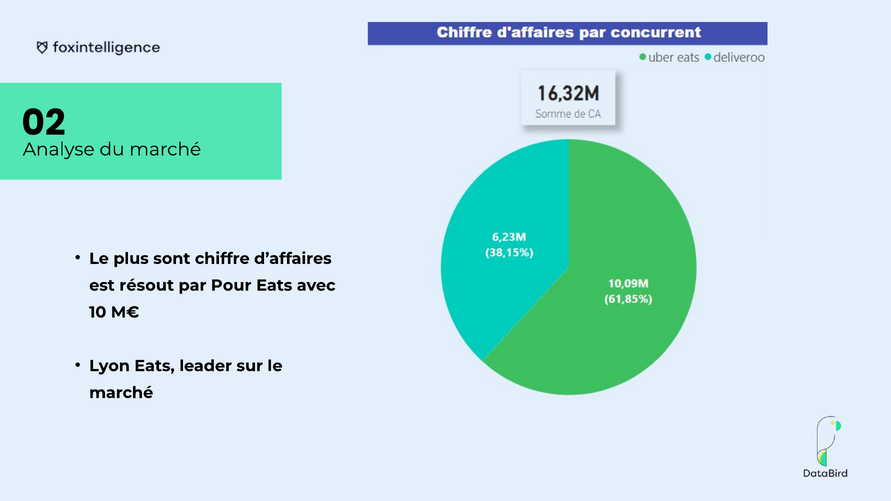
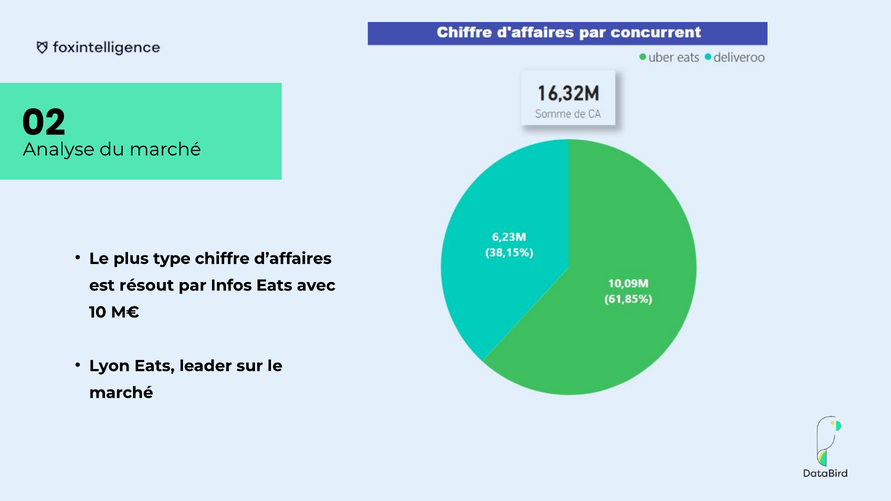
sont: sont -> type
Pour: Pour -> Infos
